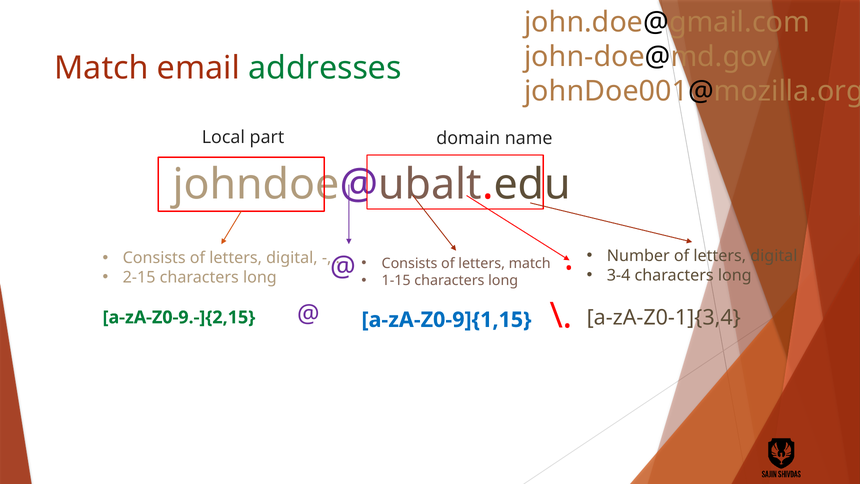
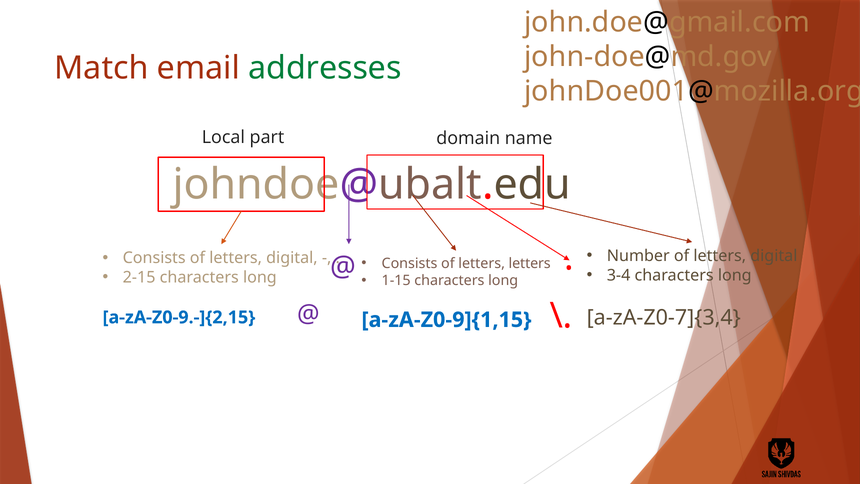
letters match: match -> letters
a-zA-Z0-1]{3,4: a-zA-Z0-1]{3,4 -> a-zA-Z0-7]{3,4
a-zA-Z0-9.-]{2,15 colour: green -> blue
